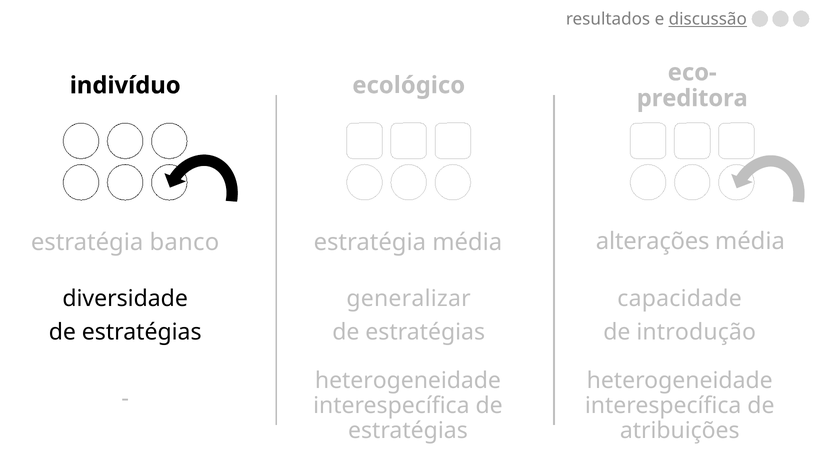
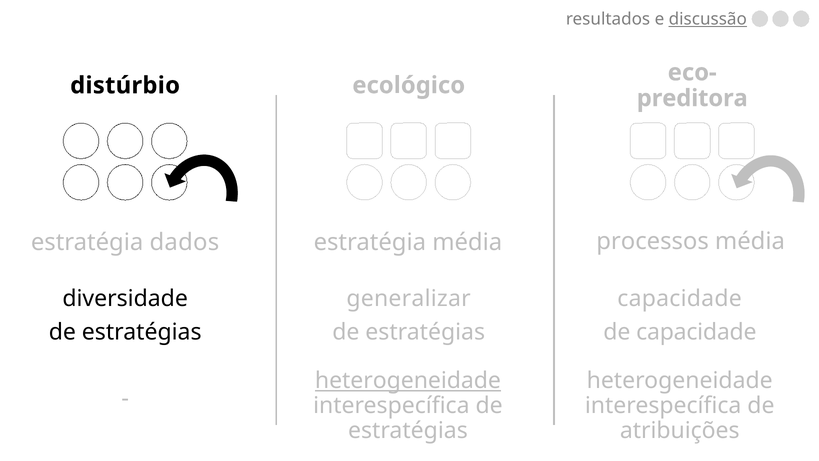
indivíduo: indivíduo -> distúrbio
banco: banco -> dados
alterações: alterações -> processos
de introdução: introdução -> capacidade
heterogeneidade at (408, 381) underline: none -> present
